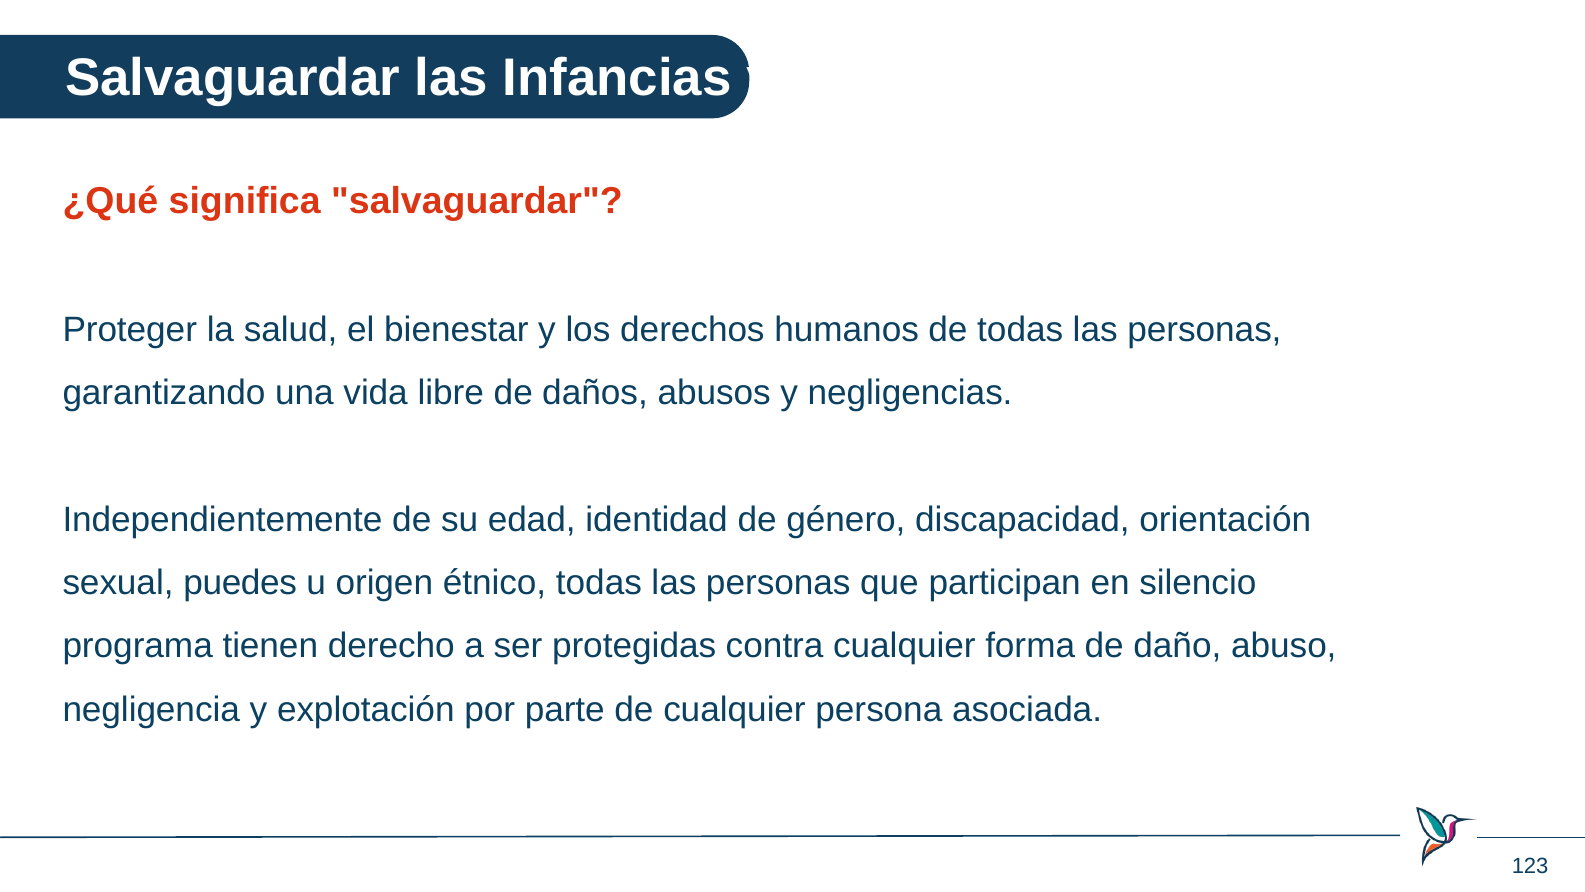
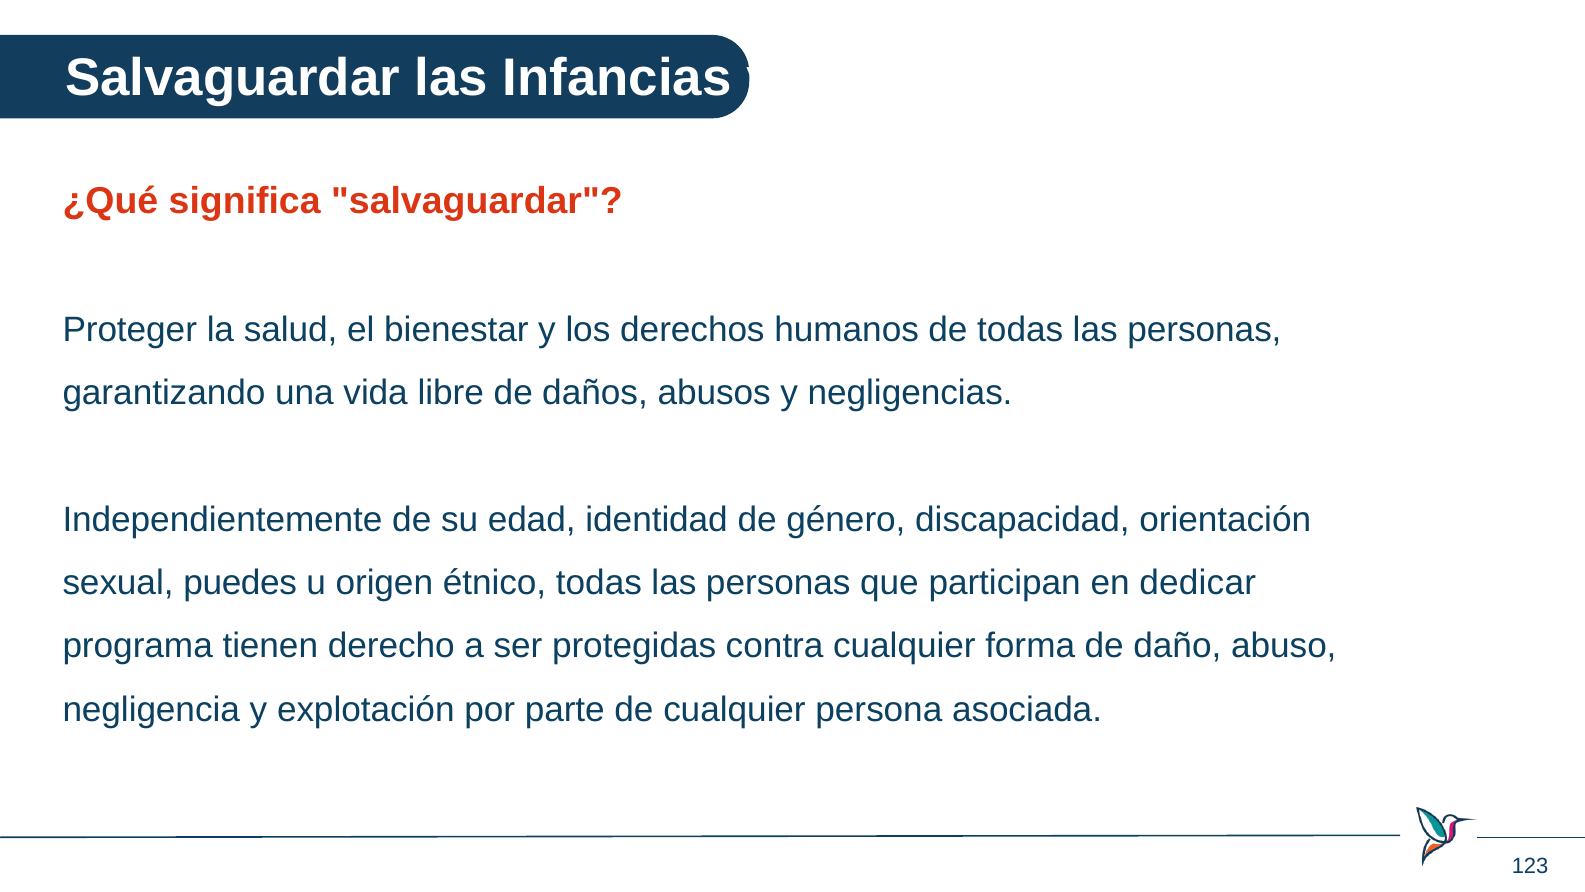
silencio: silencio -> dedicar
